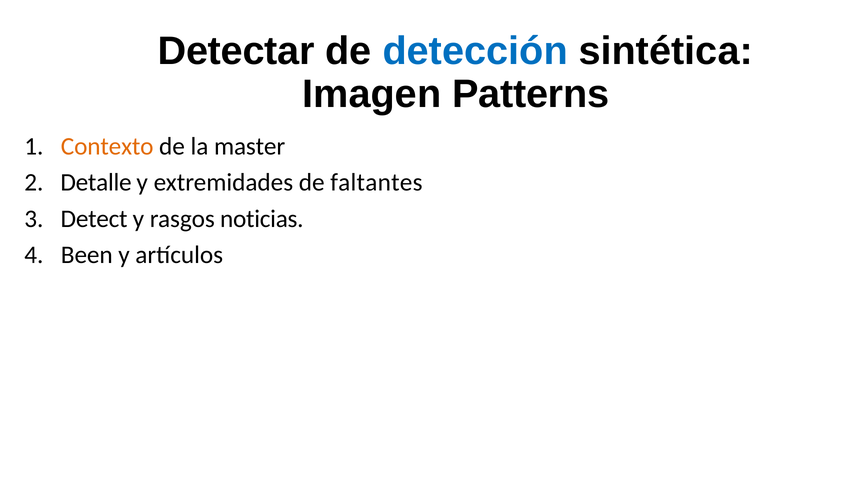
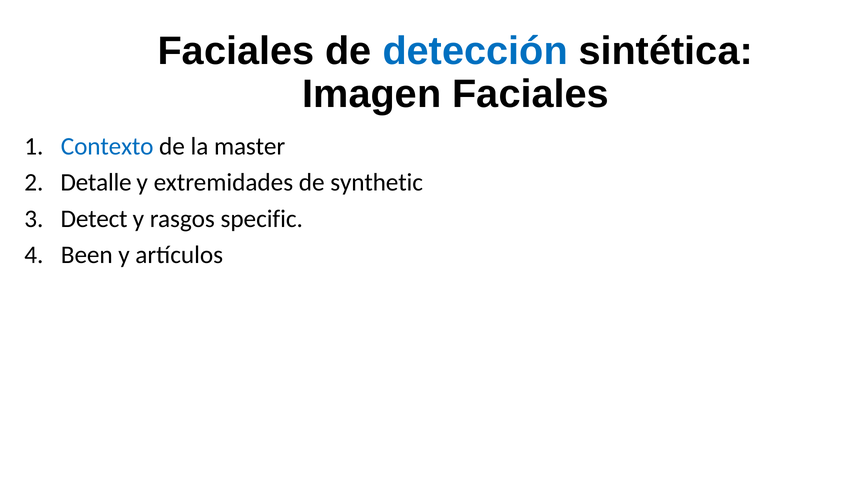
Detectar at (236, 51): Detectar -> Faciales
Imagen Patterns: Patterns -> Faciales
Contexto colour: orange -> blue
faltantes: faltantes -> synthetic
noticias: noticias -> specific
